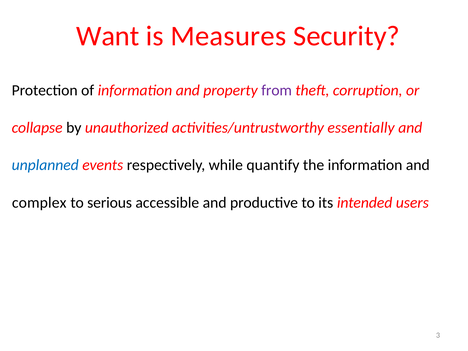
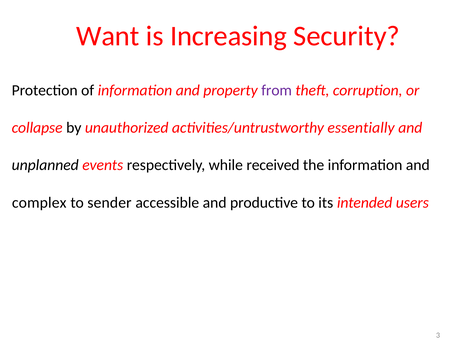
Measures: Measures -> Increasing
unplanned colour: blue -> black
quantify: quantify -> received
serious: serious -> sender
